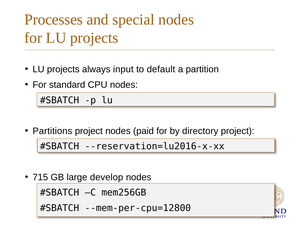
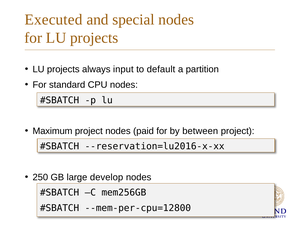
Processes: Processes -> Executed
Partitions: Partitions -> Maximum
directory: directory -> between
715: 715 -> 250
